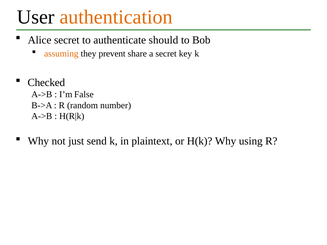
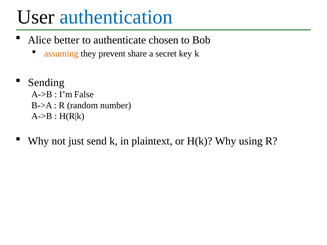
authentication colour: orange -> blue
Alice secret: secret -> better
should: should -> chosen
Checked: Checked -> Sending
